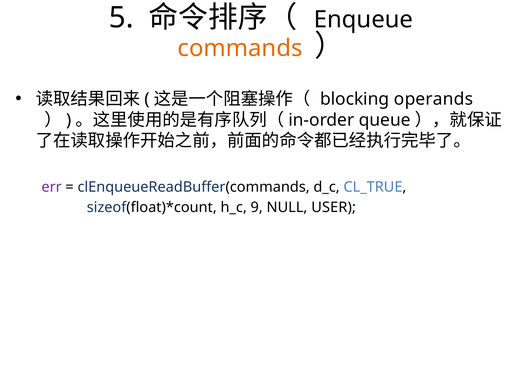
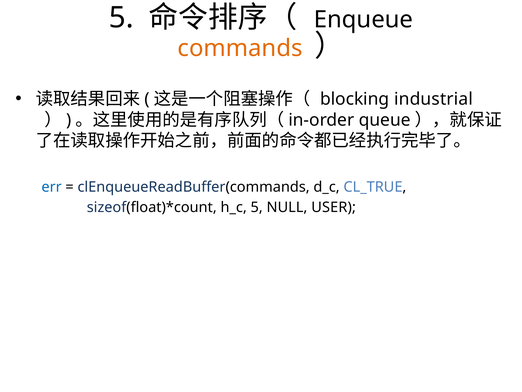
operands: operands -> industrial
err colour: purple -> blue
h_c 9: 9 -> 5
